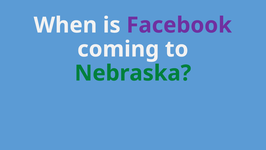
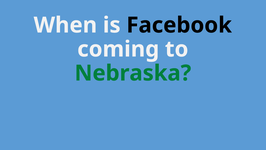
Facebook colour: purple -> black
